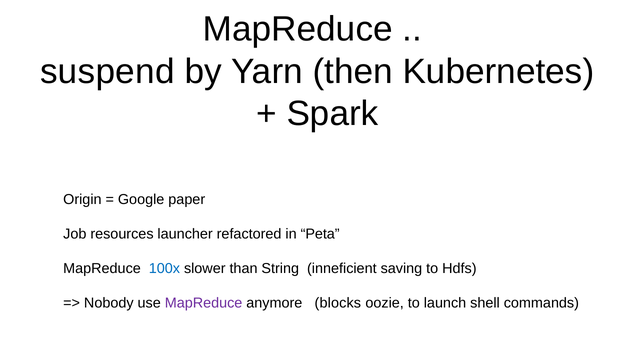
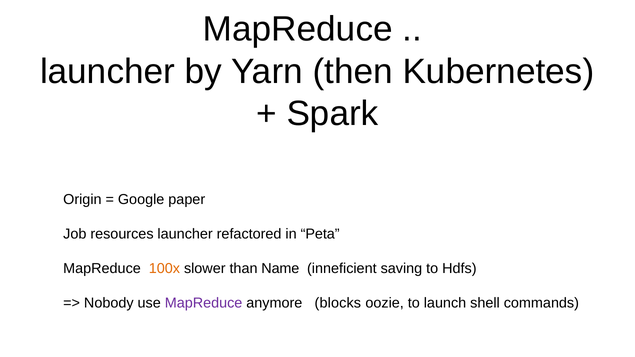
suspend at (107, 71): suspend -> launcher
100x colour: blue -> orange
String: String -> Name
